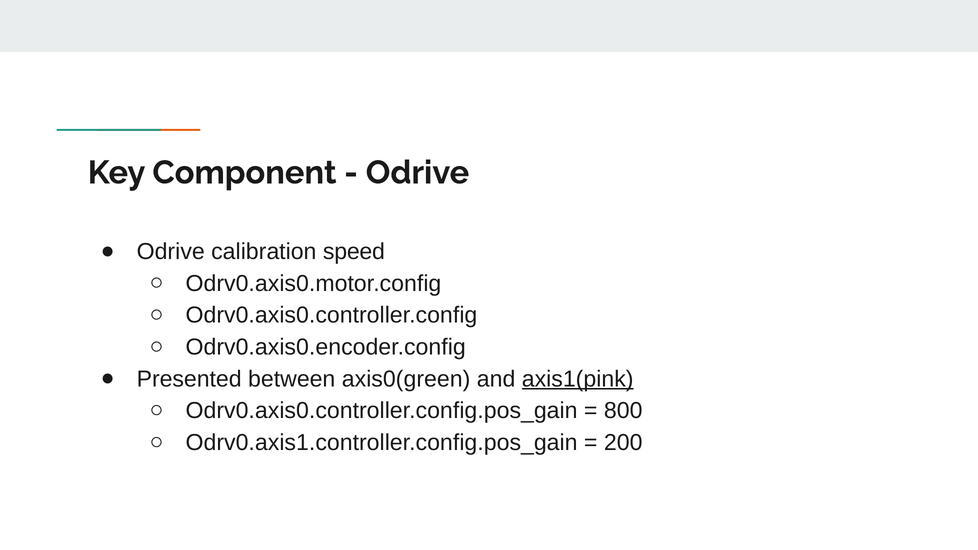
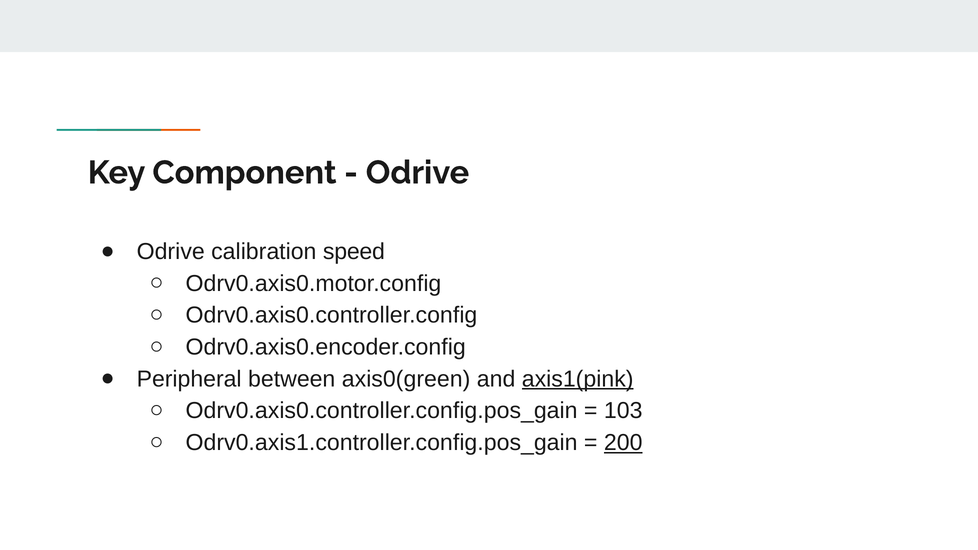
Presented: Presented -> Peripheral
800: 800 -> 103
200 underline: none -> present
